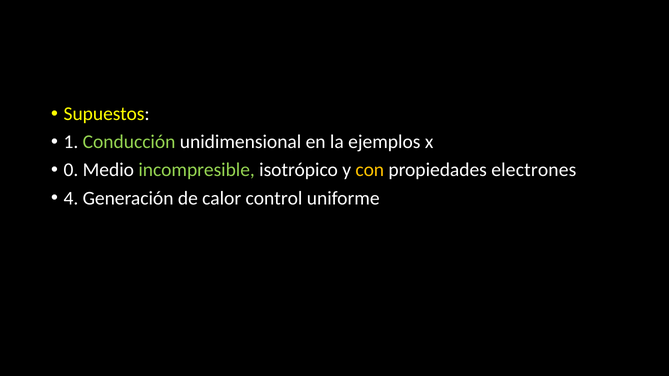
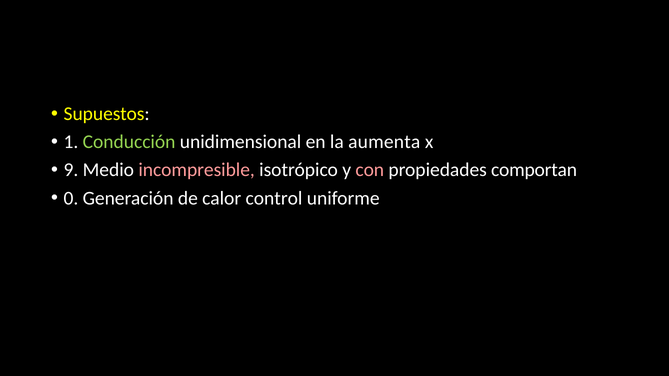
ejemplos: ejemplos -> aumenta
0: 0 -> 9
incompresible colour: light green -> pink
con colour: yellow -> pink
electrones: electrones -> comportan
4: 4 -> 0
